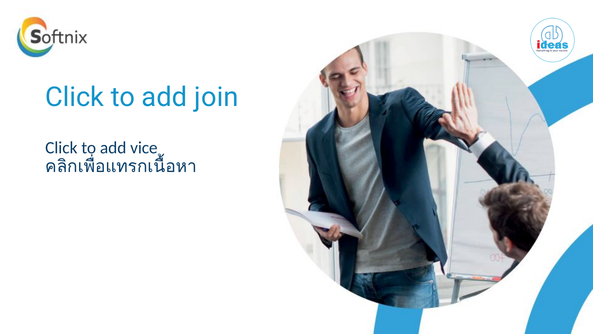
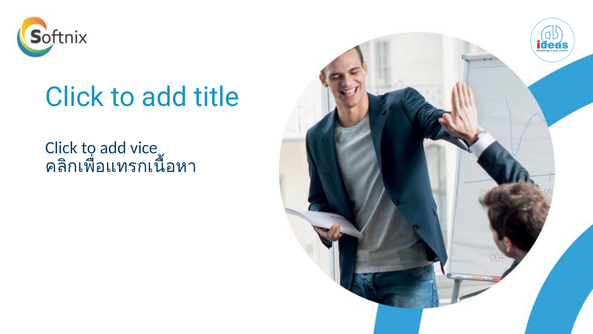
join: join -> title
